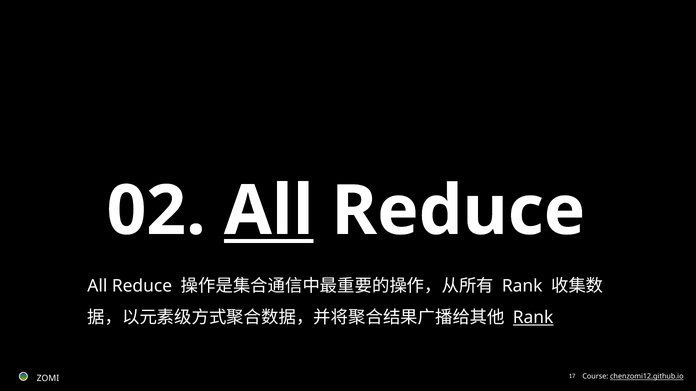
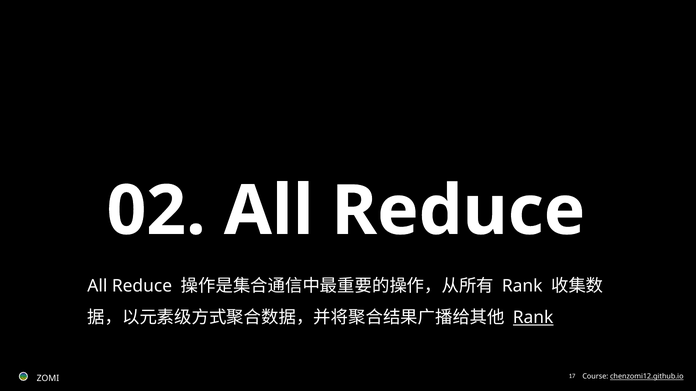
All at (269, 211) underline: present -> none
